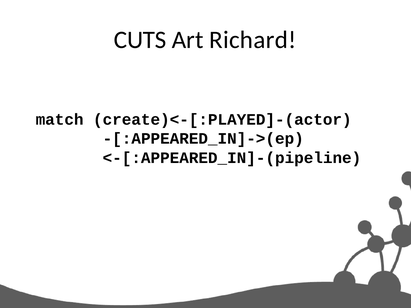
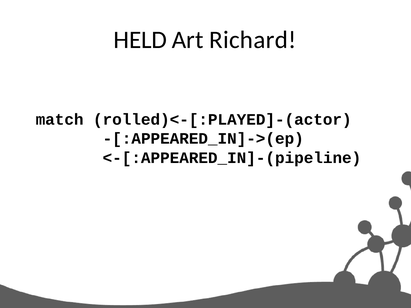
CUTS: CUTS -> HELD
create)<-[:PLAYED]-(actor: create)<-[:PLAYED]-(actor -> rolled)<-[:PLAYED]-(actor
